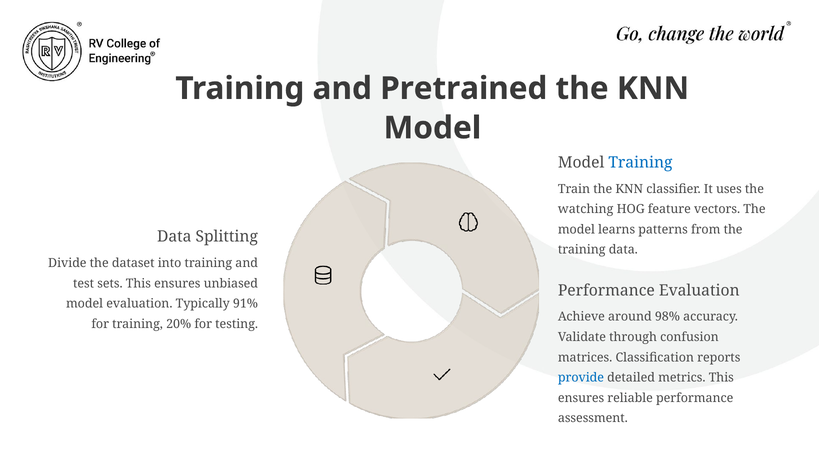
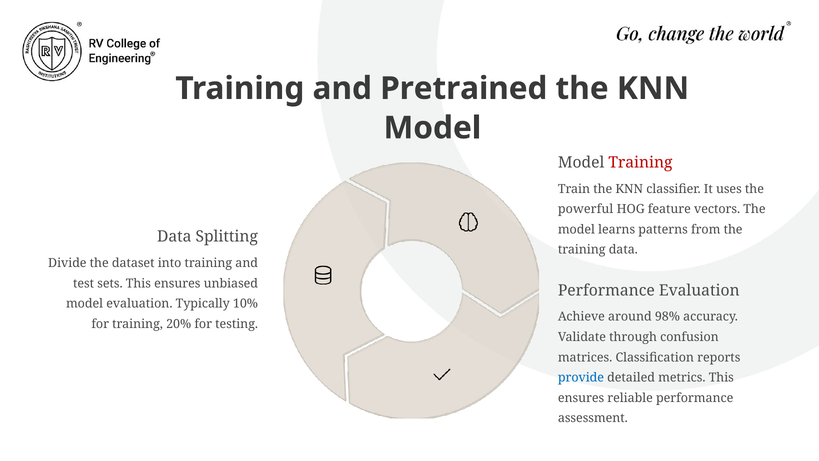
Training at (640, 162) colour: blue -> red
watching: watching -> powerful
91%: 91% -> 10%
